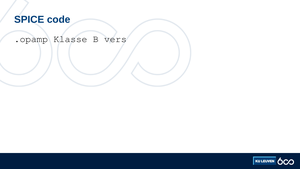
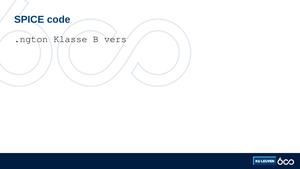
.opamp: .opamp -> .ngton
